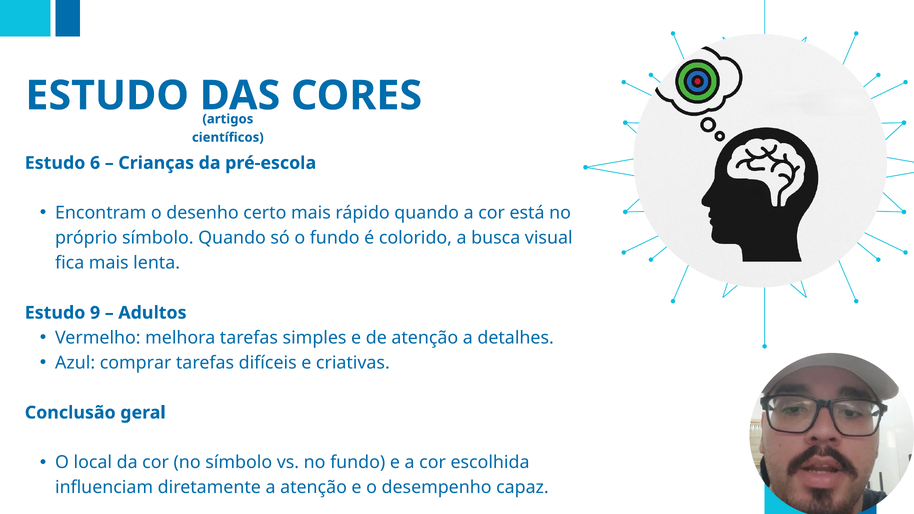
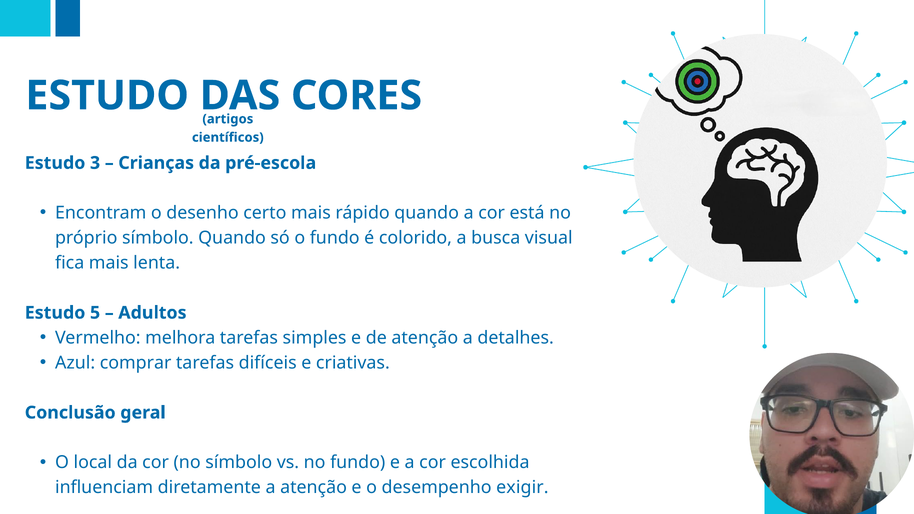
6: 6 -> 3
9: 9 -> 5
capaz: capaz -> exigir
